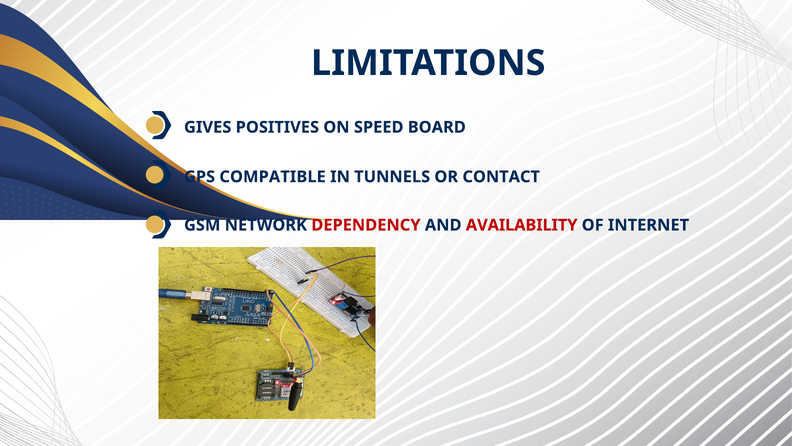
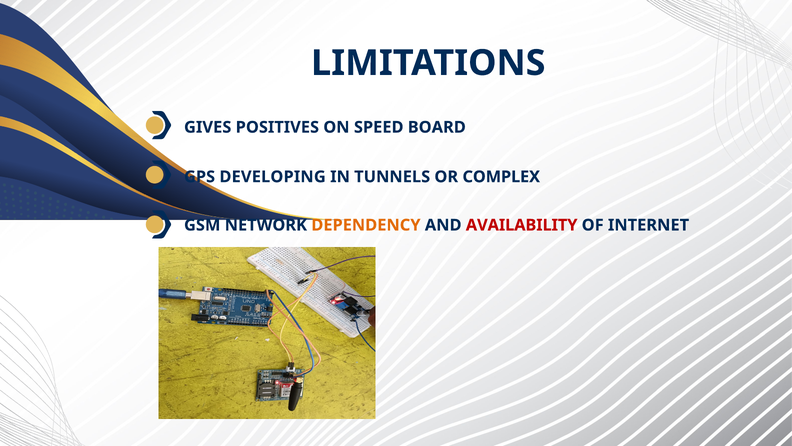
COMPATIBLE: COMPATIBLE -> DEVELOPING
CONTACT: CONTACT -> COMPLEX
DEPENDENCY colour: red -> orange
